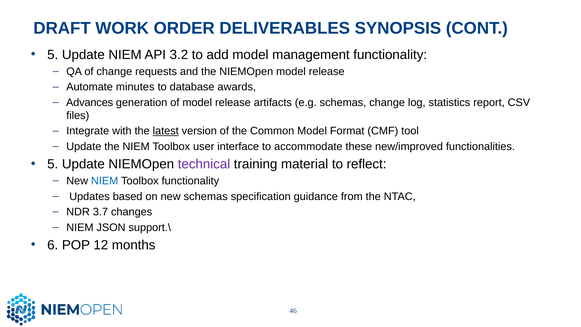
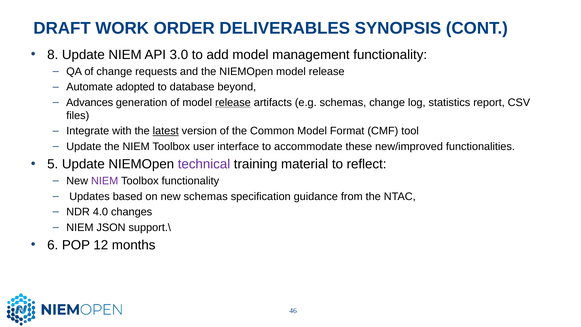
5 at (53, 55): 5 -> 8
3.2: 3.2 -> 3.0
minutes: minutes -> adopted
awards: awards -> beyond
release at (233, 102) underline: none -> present
NIEM at (105, 181) colour: blue -> purple
3.7: 3.7 -> 4.0
